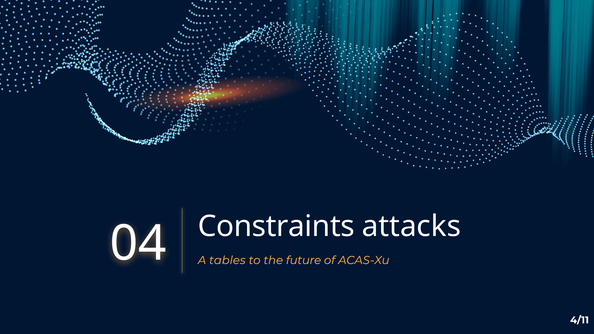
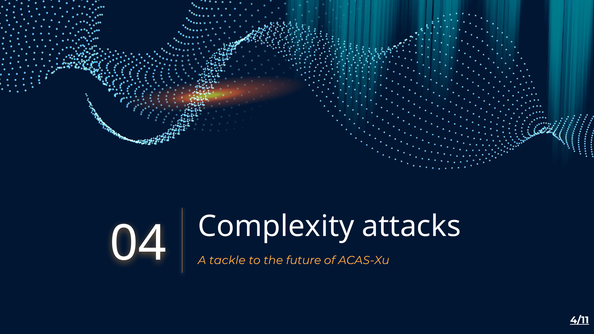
Constraints: Constraints -> Complexity
tables: tables -> tackle
4/11 underline: none -> present
